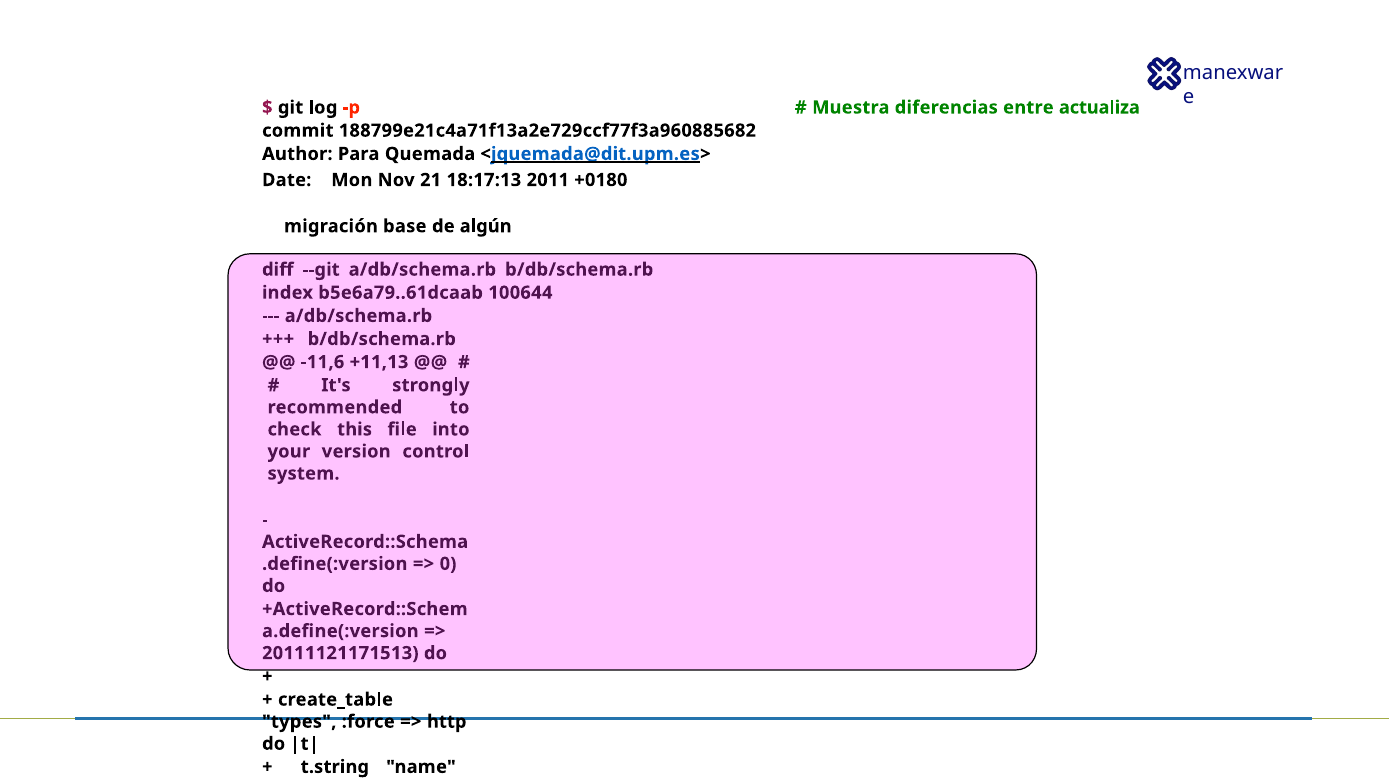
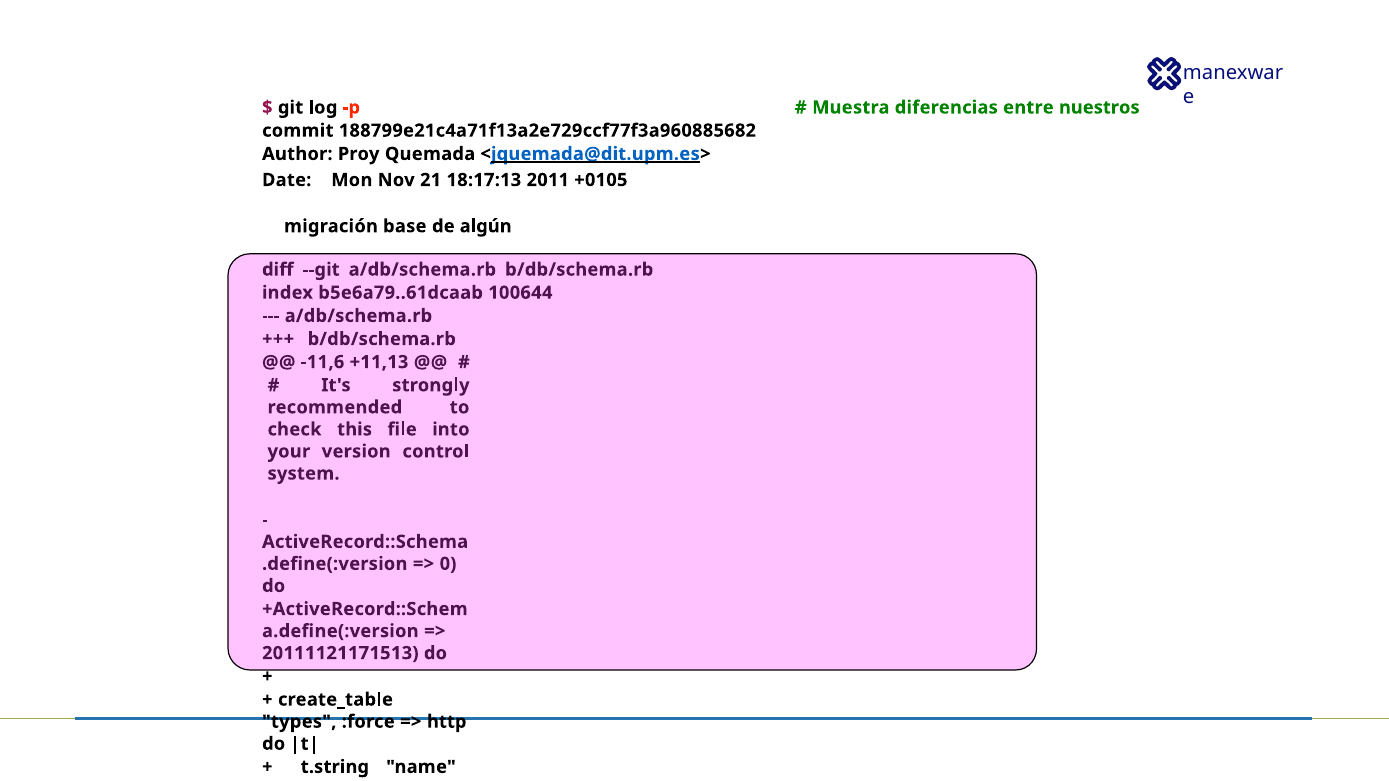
actualiza: actualiza -> nuestros
Para: Para -> Proy
+0180: +0180 -> +0105
